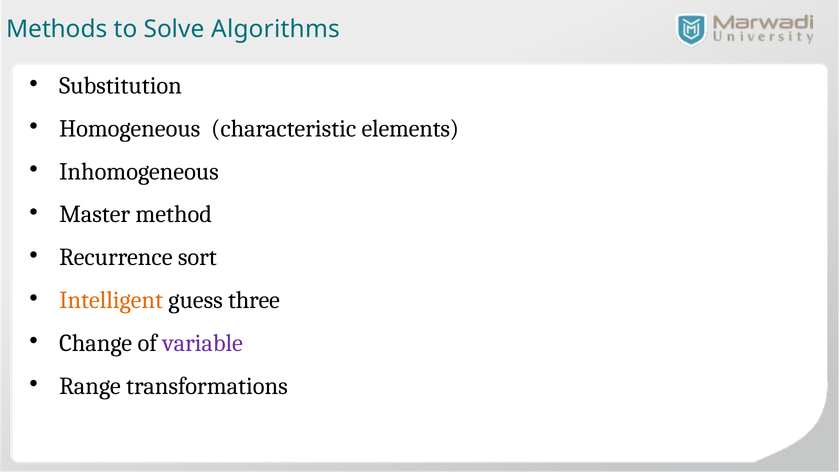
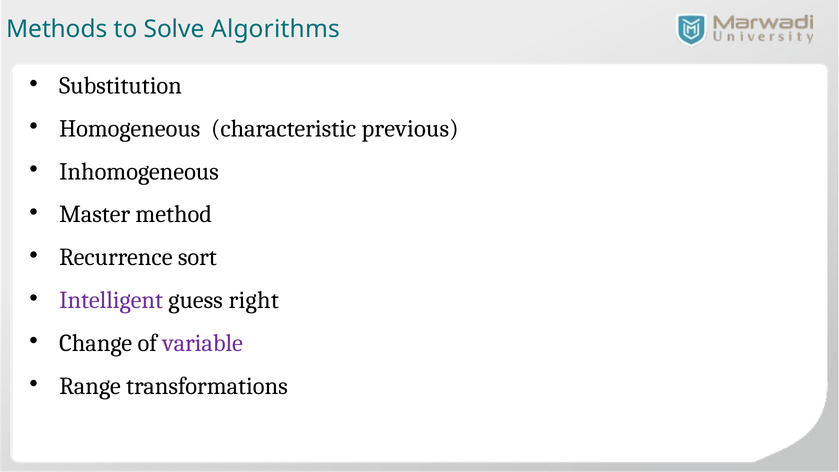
elements: elements -> previous
Intelligent colour: orange -> purple
three: three -> right
